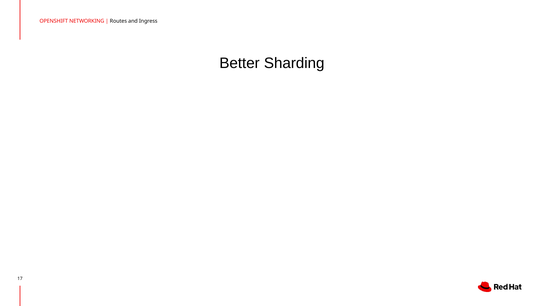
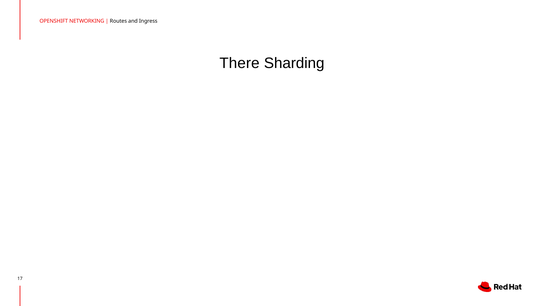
Better: Better -> There
